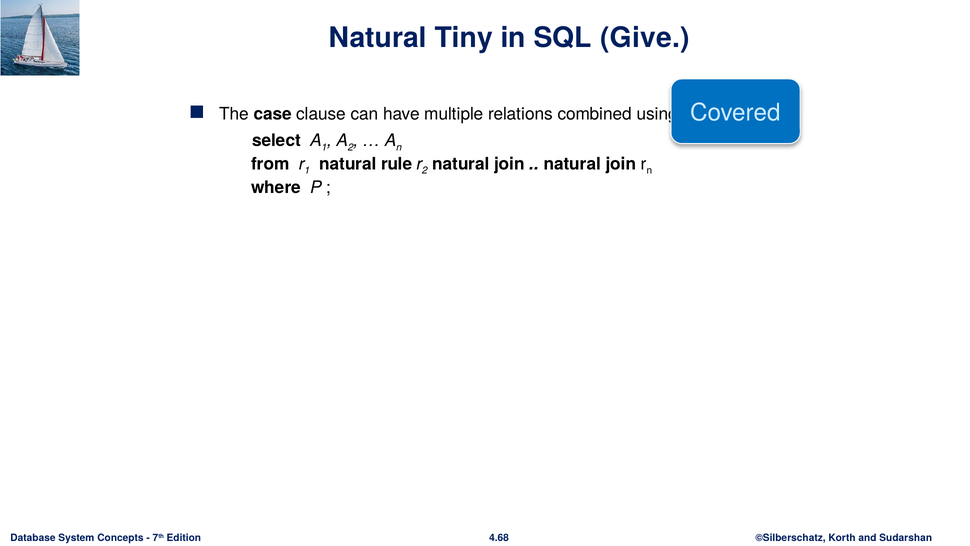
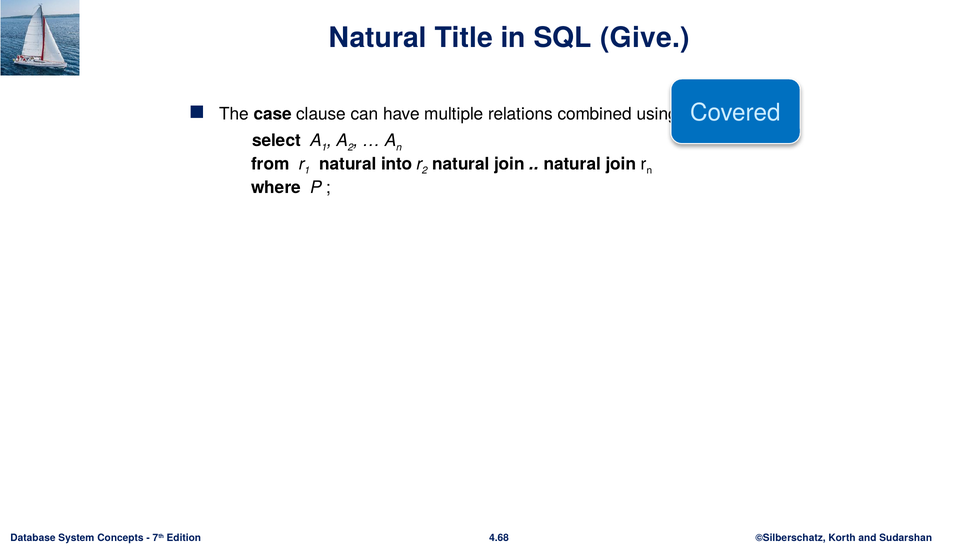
Tiny: Tiny -> Title
rule: rule -> into
